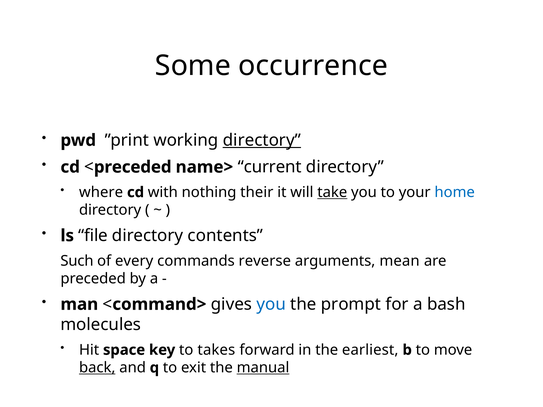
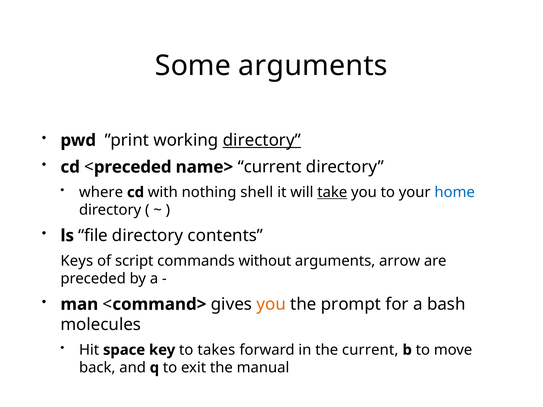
Some occurrence: occurrence -> arguments
their: their -> shell
Such: Such -> Keys
every: every -> script
reverse: reverse -> without
mean: mean -> arrow
you at (271, 304) colour: blue -> orange
the earliest: earliest -> current
back underline: present -> none
manual underline: present -> none
